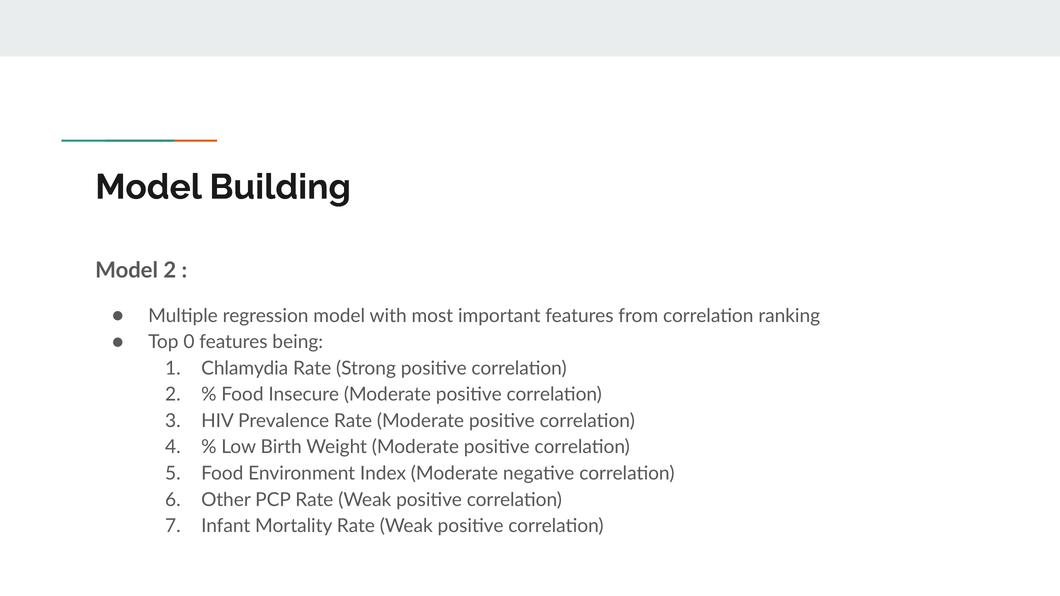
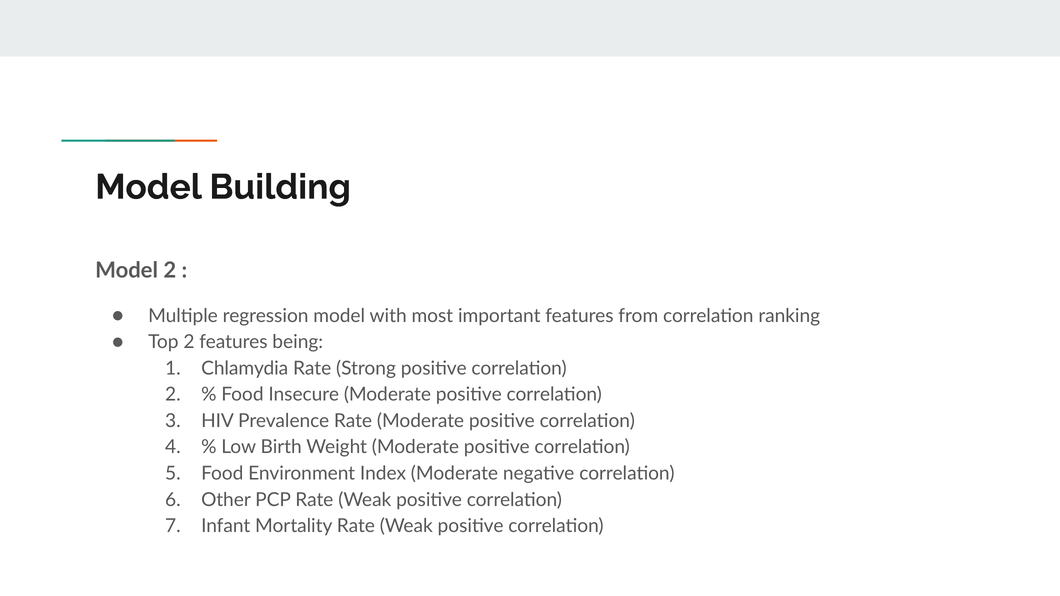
Top 0: 0 -> 2
